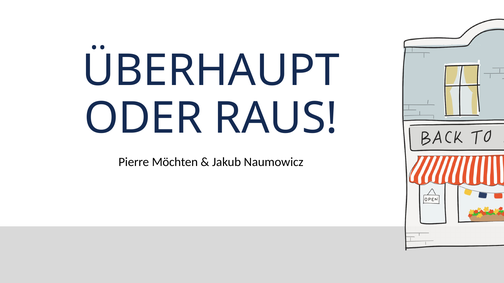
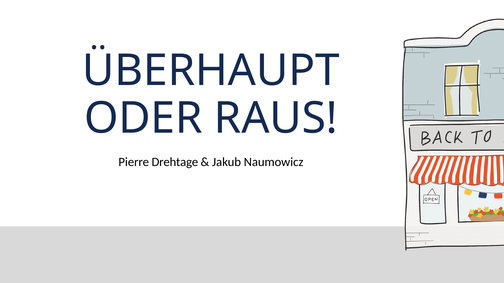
Möchten: Möchten -> Drehtage
